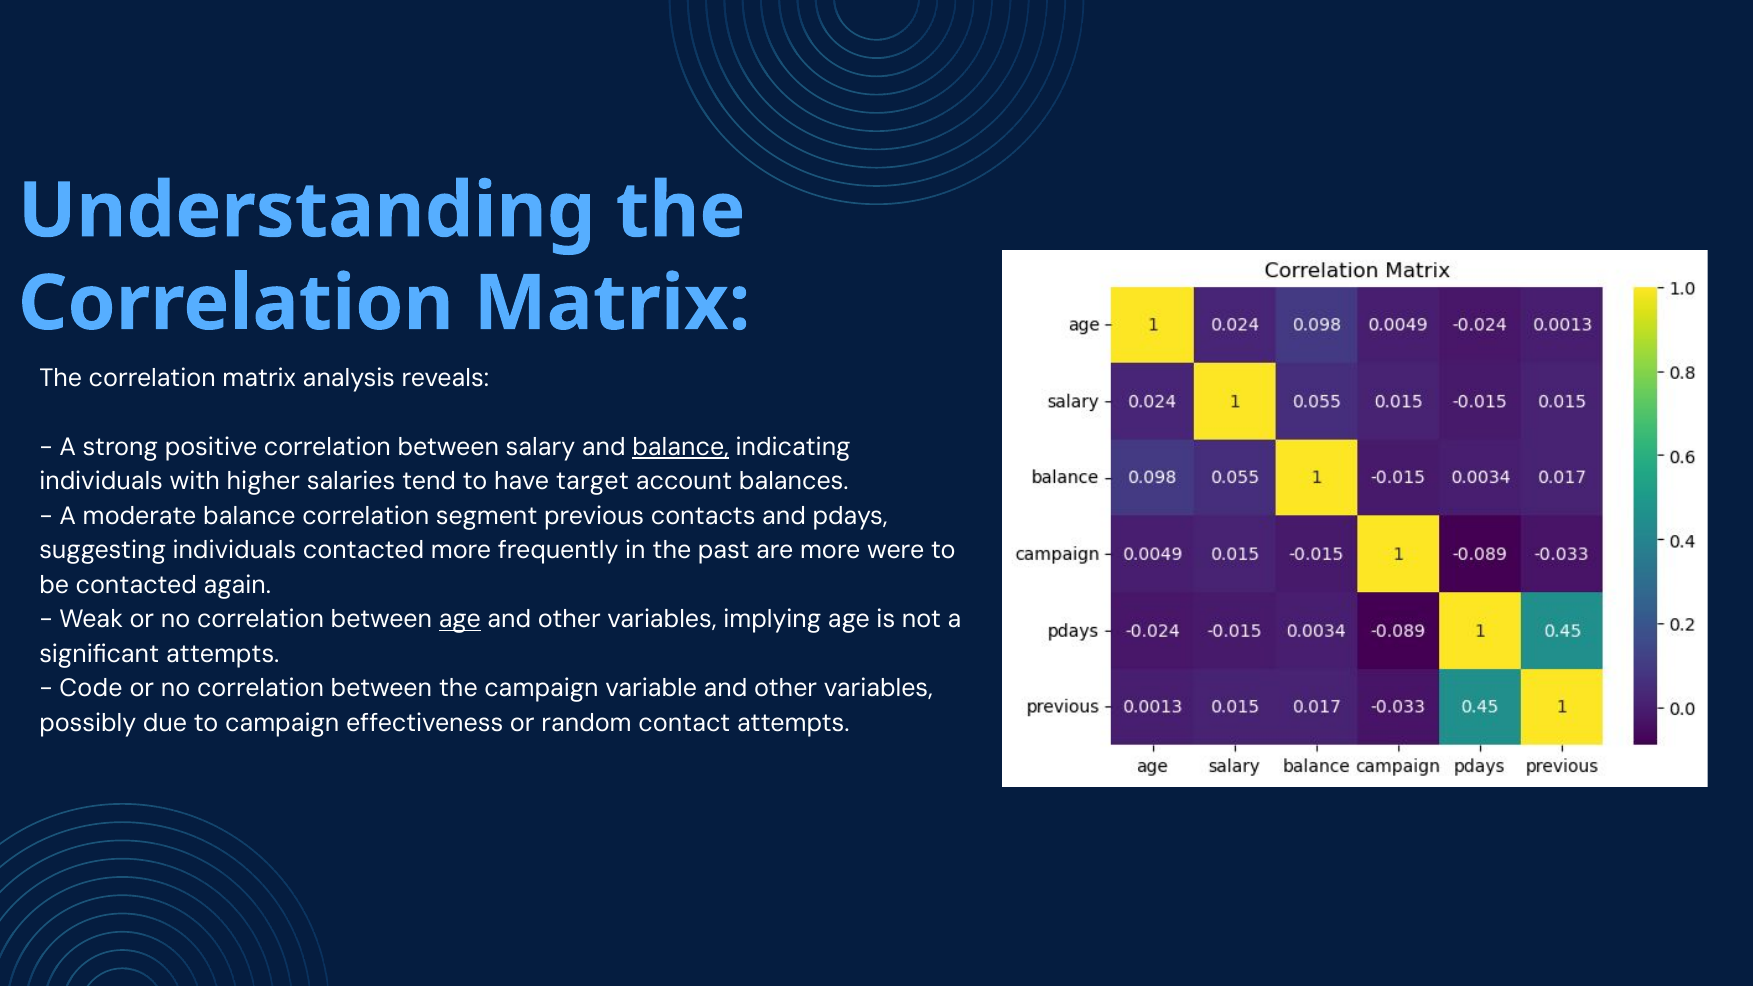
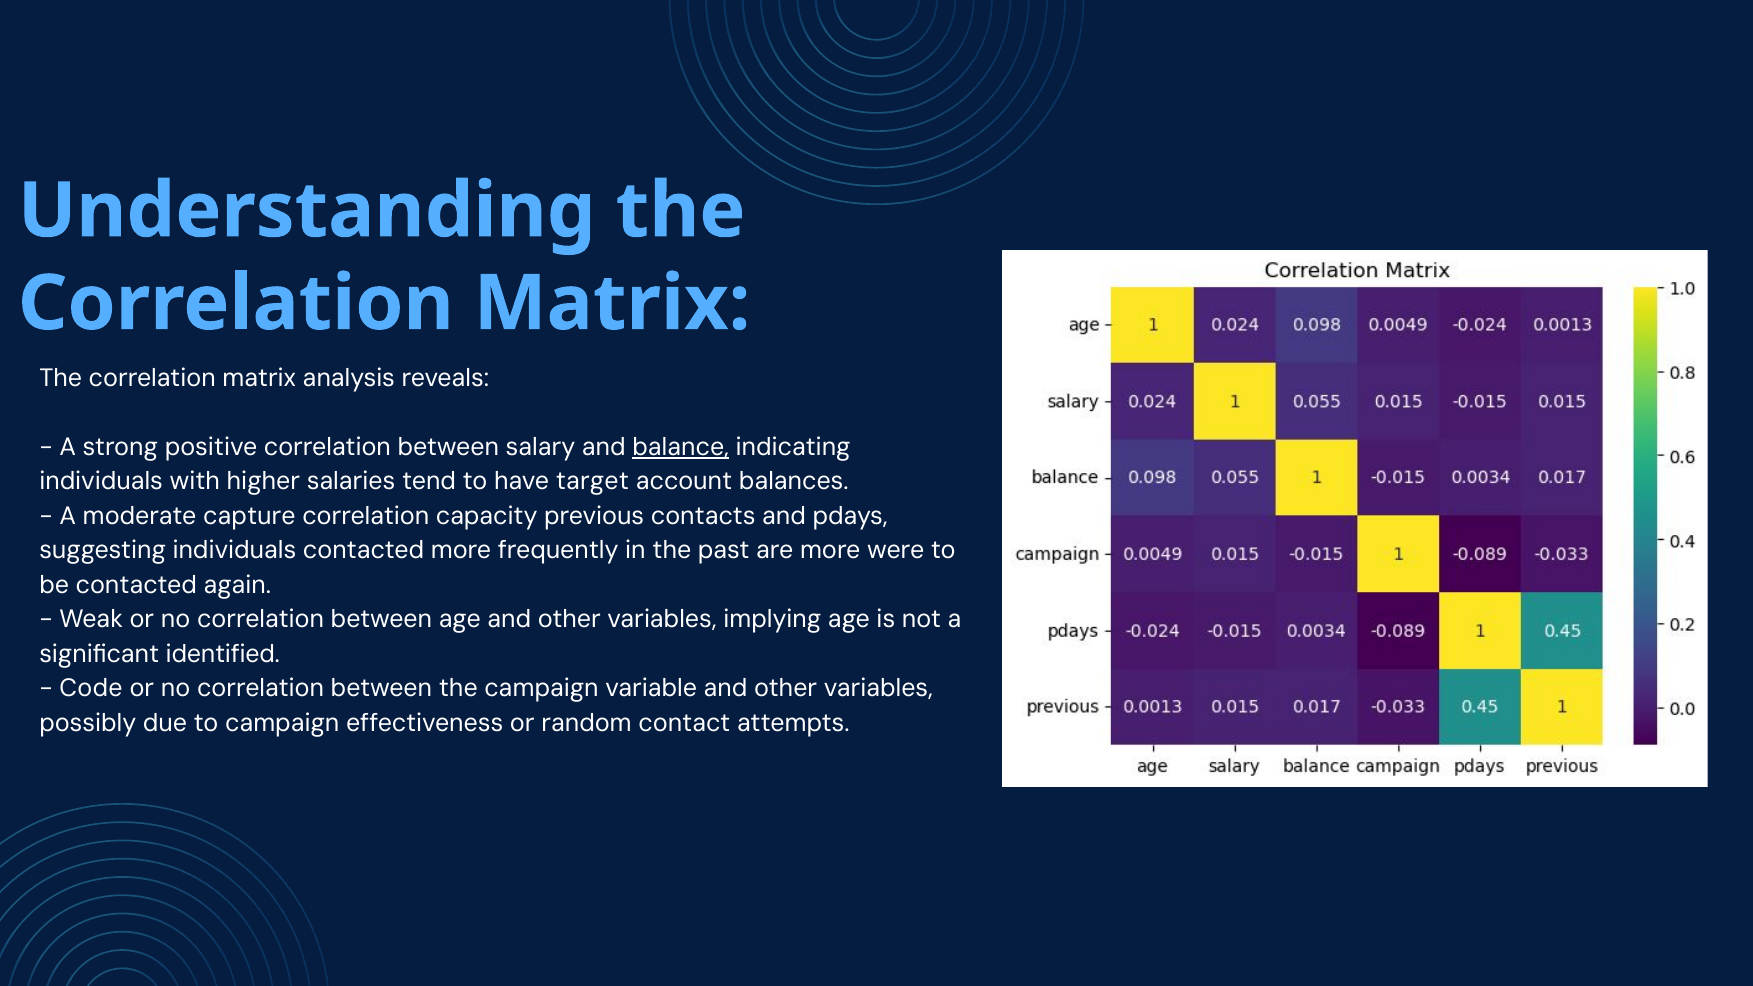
moderate balance: balance -> capture
segment: segment -> capacity
age at (460, 620) underline: present -> none
significant attempts: attempts -> identified
